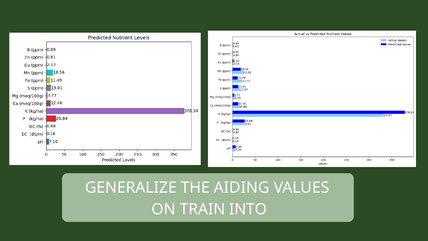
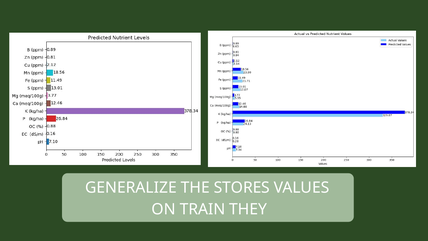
AIDING: AIDING -> STORES
INTO: INTO -> THEY
